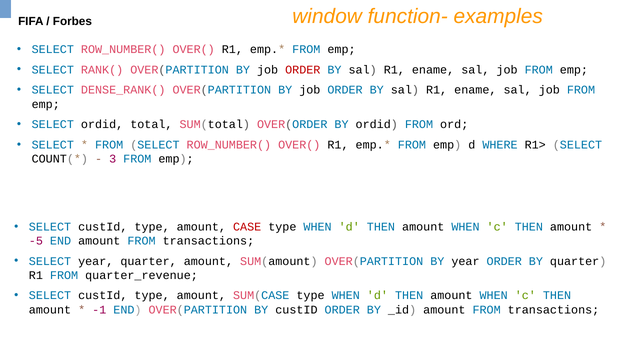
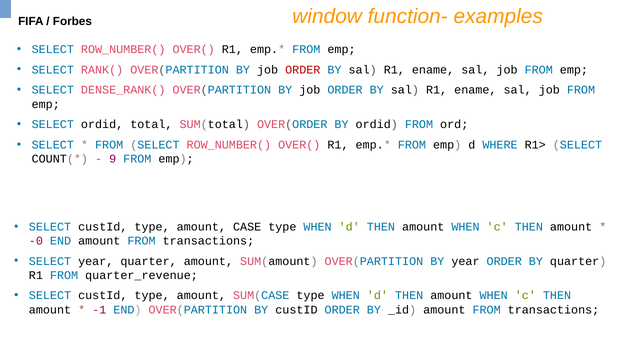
3: 3 -> 9
CASE colour: red -> black
-5: -5 -> -0
